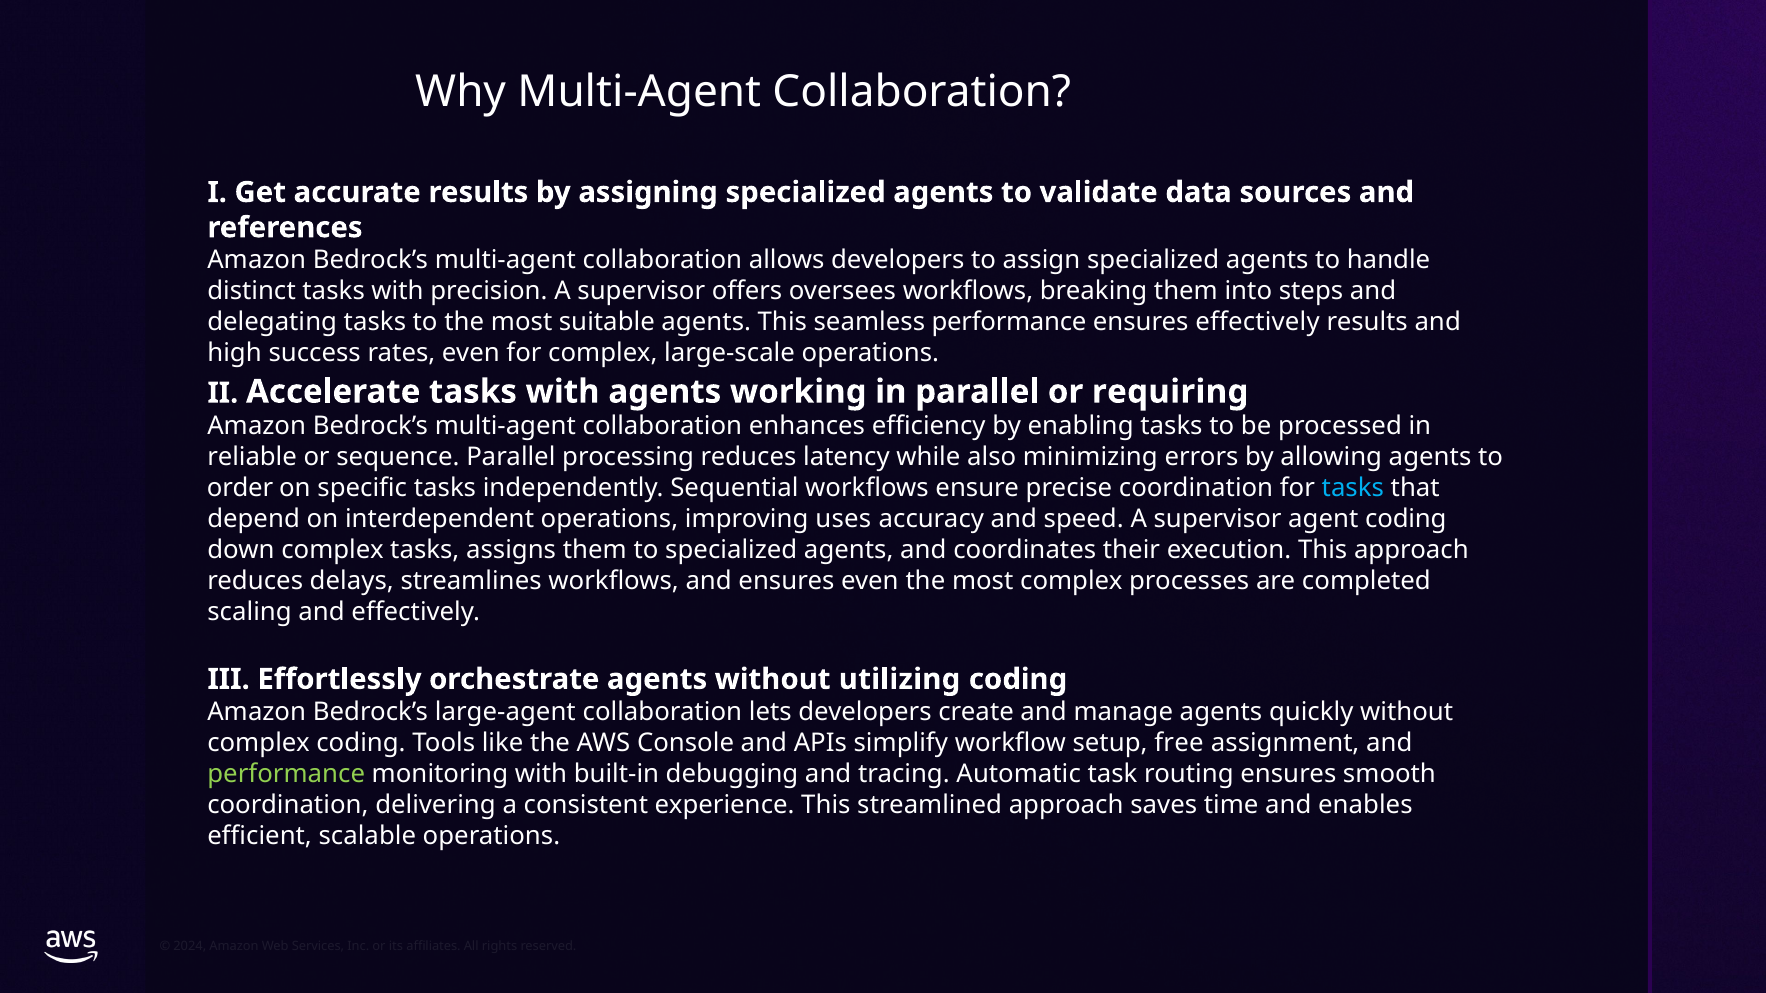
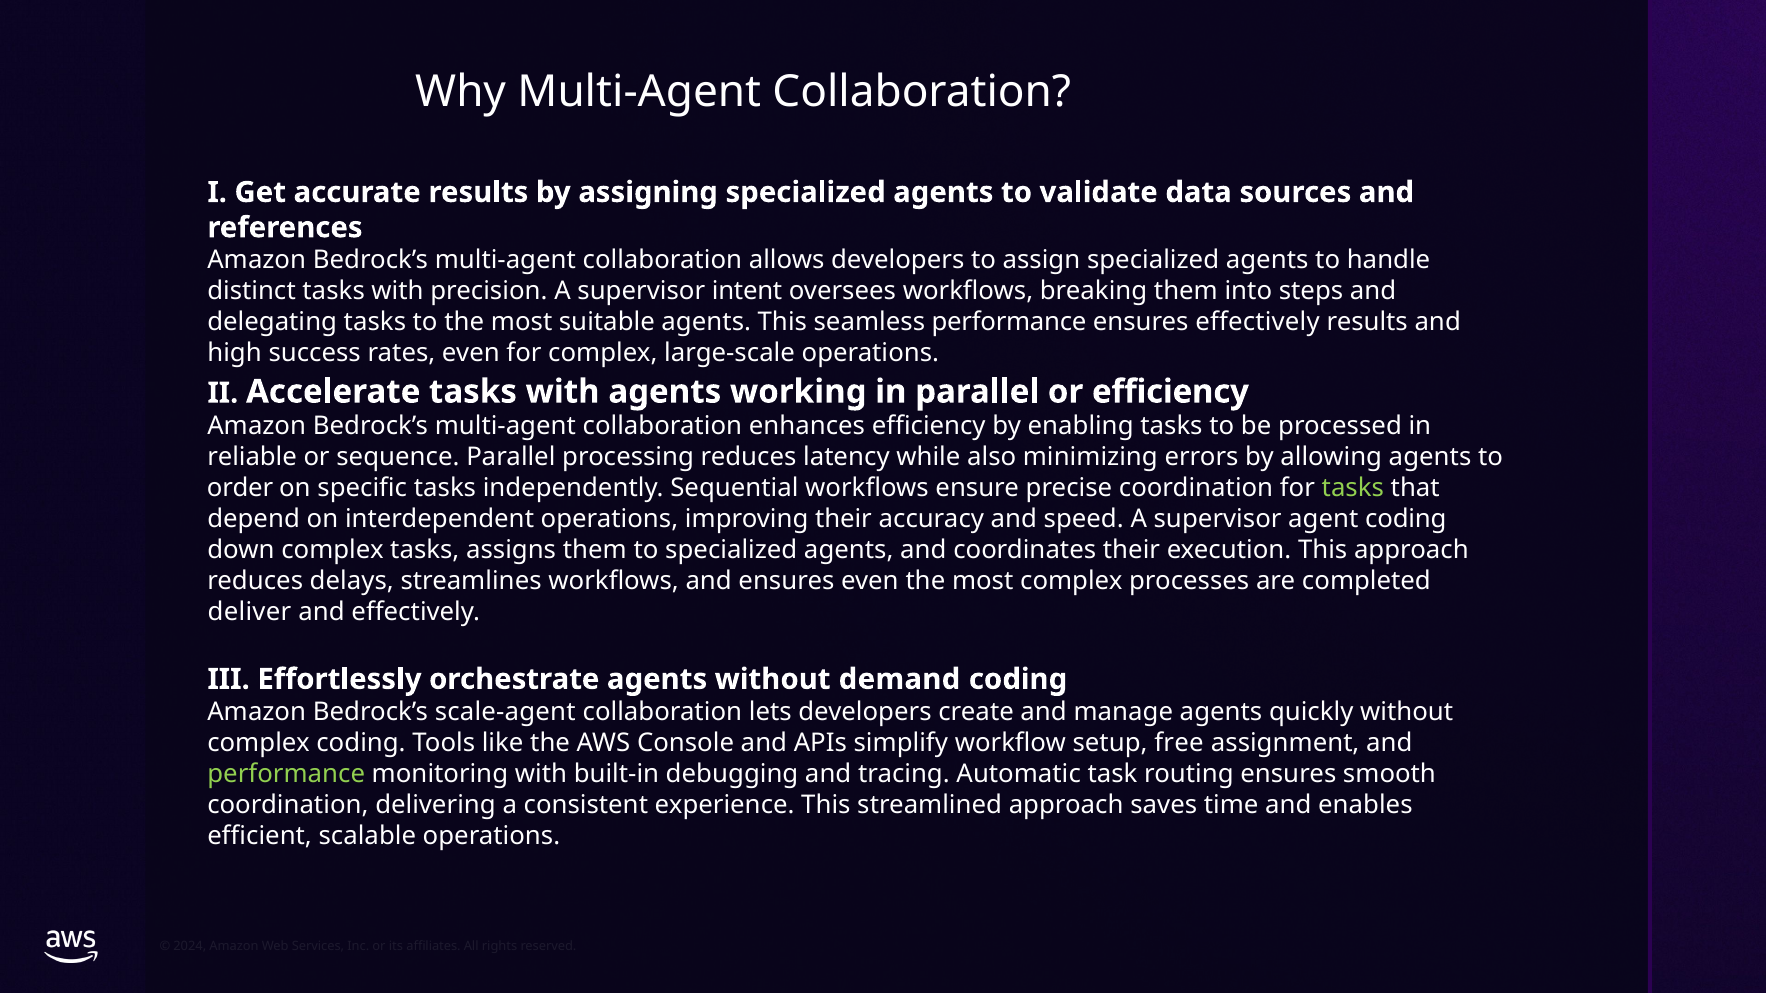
offers: offers -> intent
or requiring: requiring -> efficiency
tasks at (1353, 488) colour: light blue -> light green
improving uses: uses -> their
scaling: scaling -> deliver
utilizing: utilizing -> demand
large-agent: large-agent -> scale-agent
